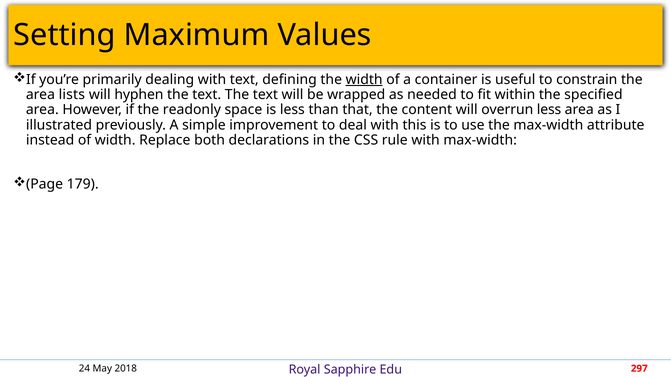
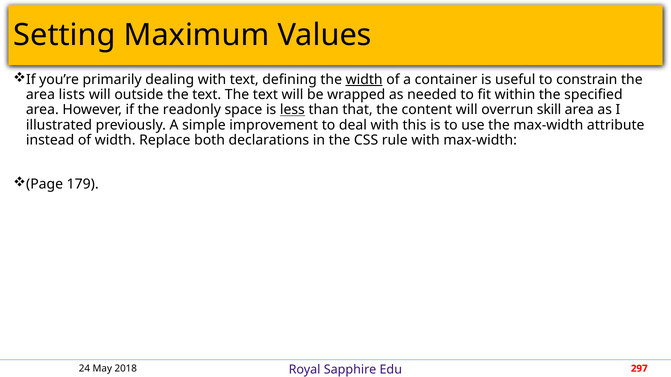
hyphen: hyphen -> outside
less at (292, 110) underline: none -> present
overrun less: less -> skill
